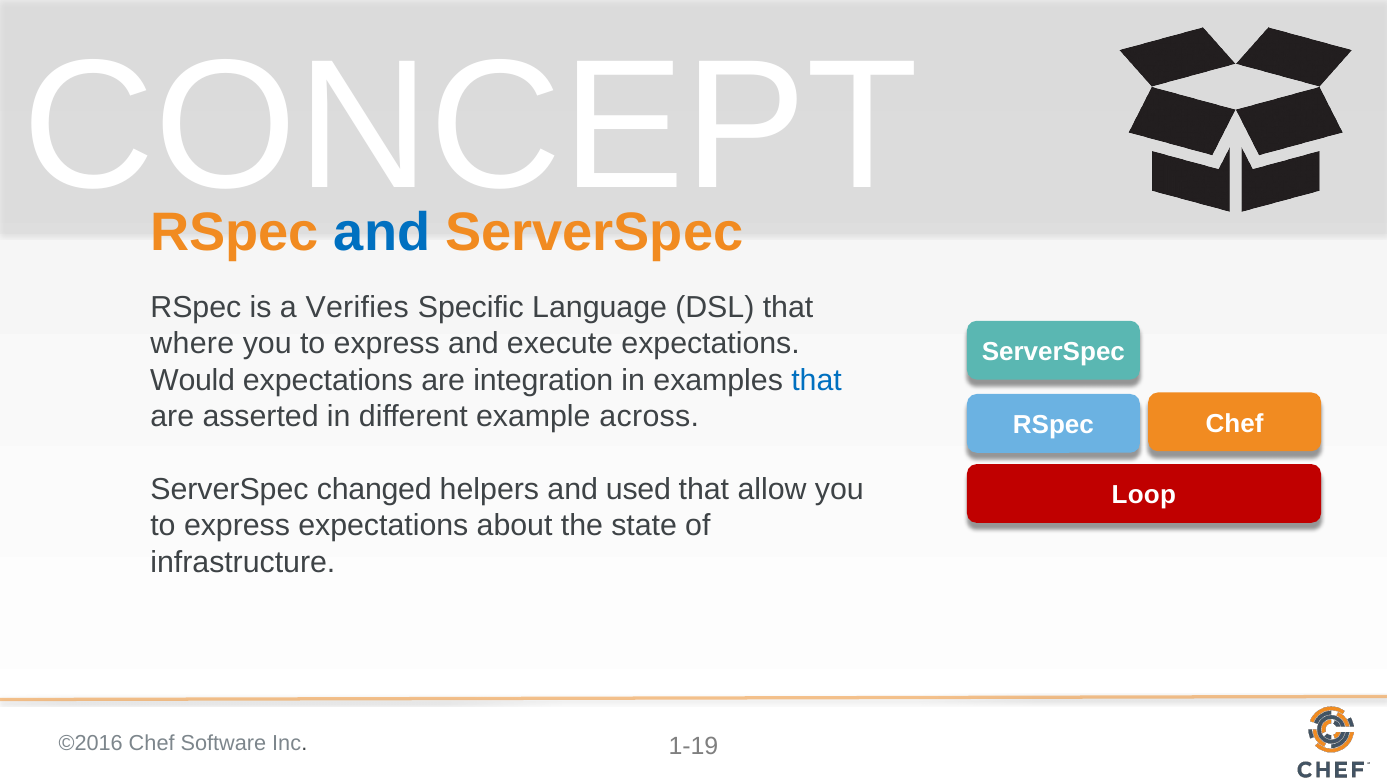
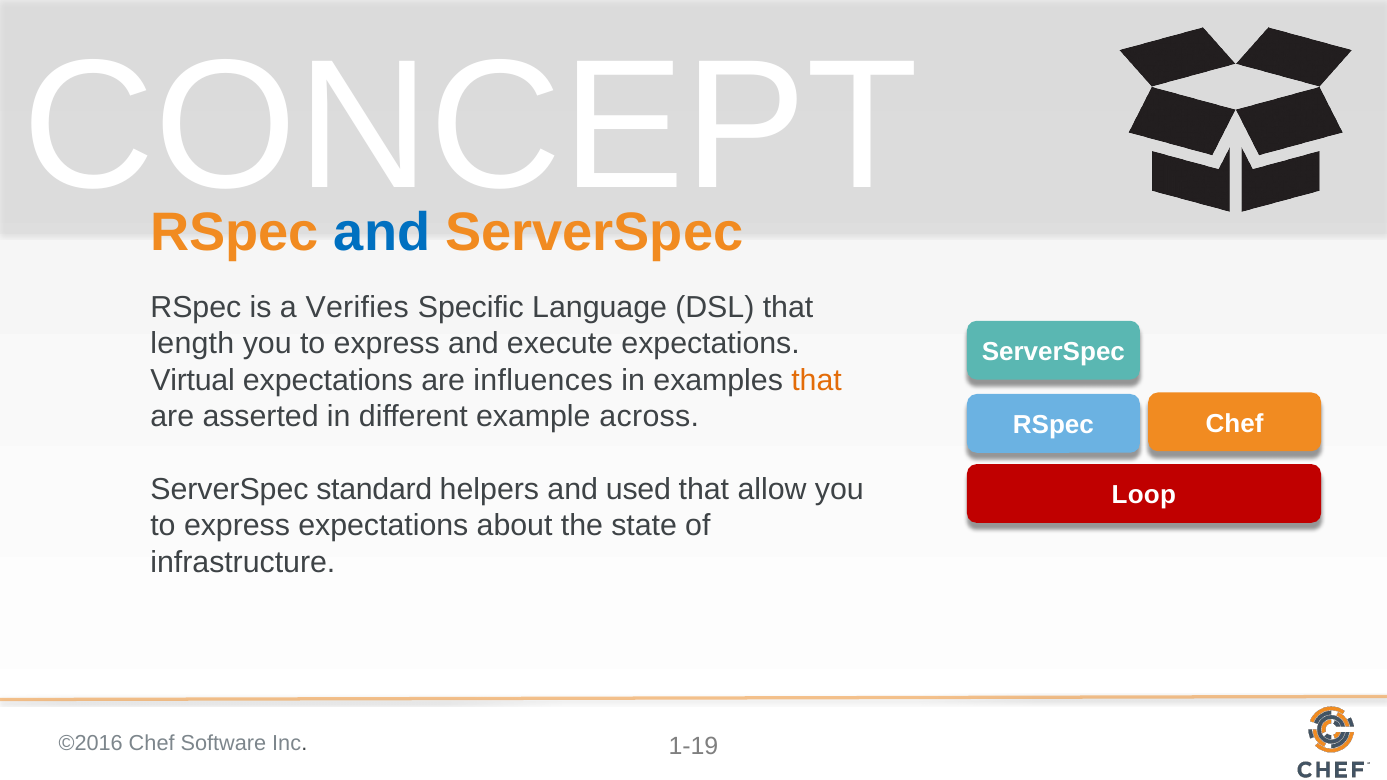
where: where -> length
Would: Would -> Virtual
integration: integration -> influences
that at (817, 380) colour: blue -> orange
changed: changed -> standard
